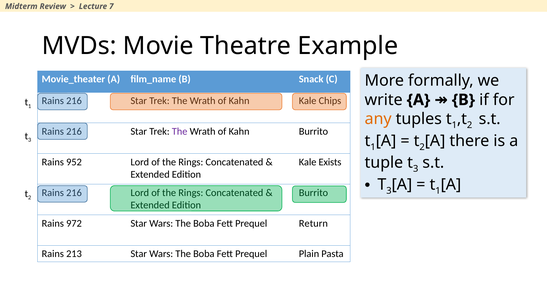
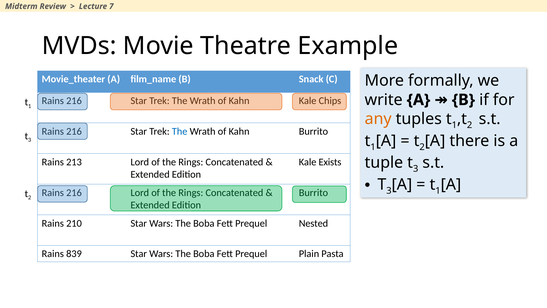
The at (180, 131) colour: purple -> blue
952: 952 -> 213
972: 972 -> 210
Return: Return -> Nested
213: 213 -> 839
